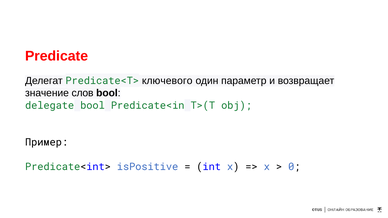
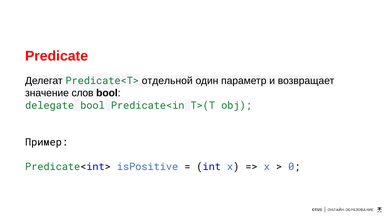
ключевого: ключевого -> отдельной
